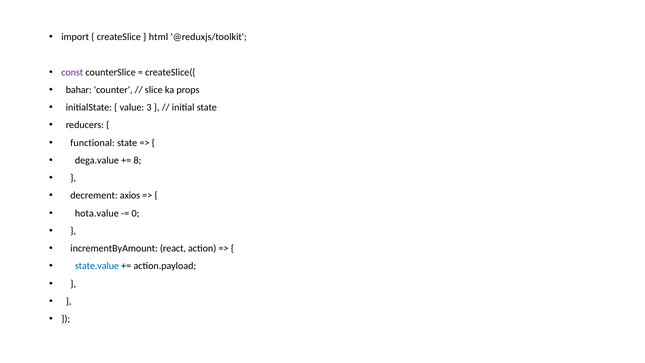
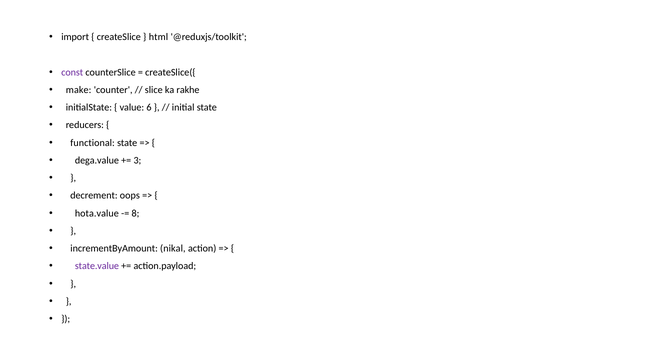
bahar: bahar -> make
props: props -> rakhe
3: 3 -> 6
8: 8 -> 3
axios: axios -> oops
0: 0 -> 8
react: react -> nikal
state.value colour: blue -> purple
